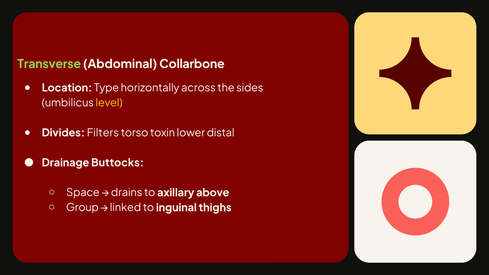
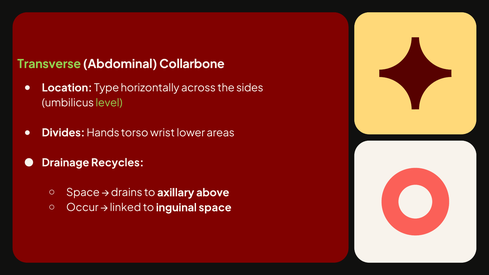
level colour: yellow -> light green
Filters: Filters -> Hands
toxin: toxin -> wrist
distal: distal -> areas
Buttocks: Buttocks -> Recycles
Group: Group -> Occur
inguinal thighs: thighs -> space
